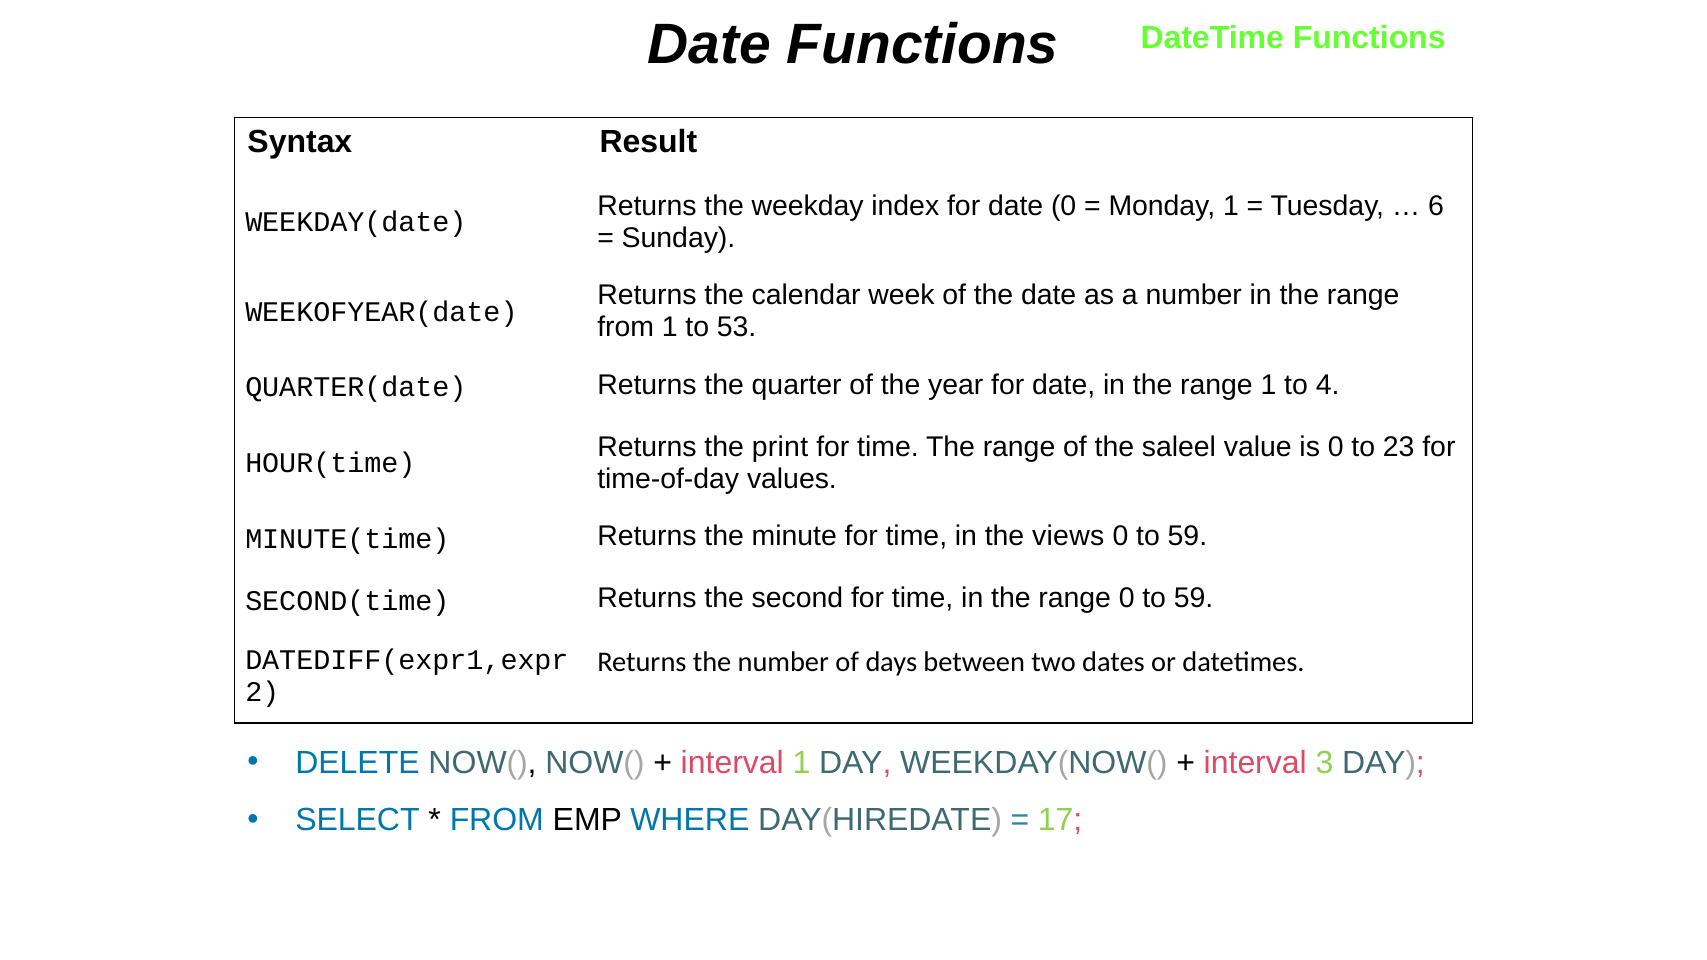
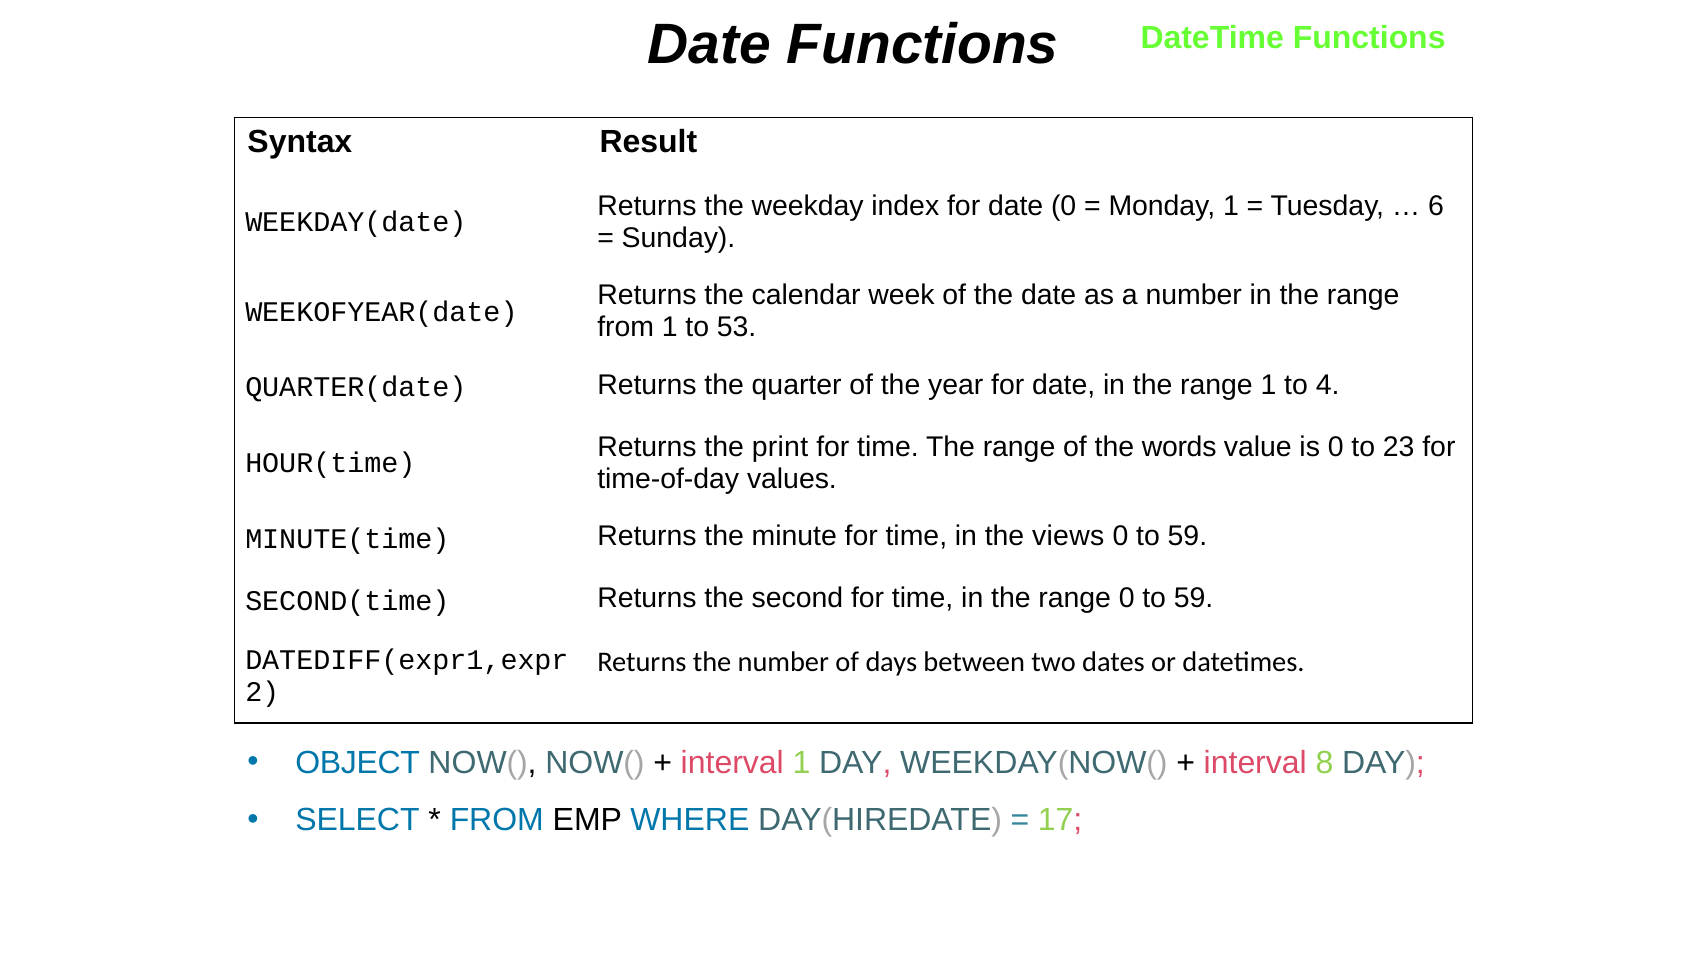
saleel: saleel -> words
DELETE: DELETE -> OBJECT
3: 3 -> 8
